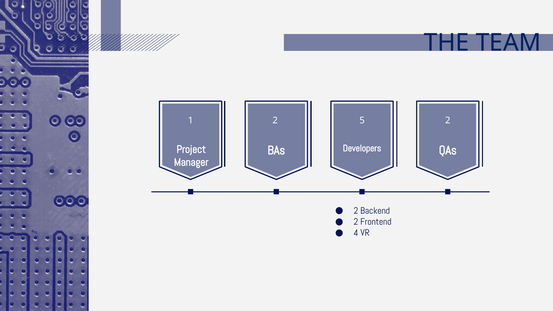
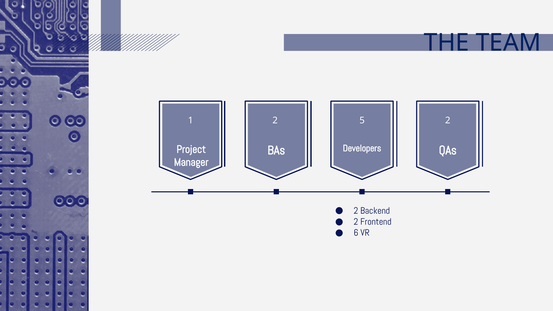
4: 4 -> 6
